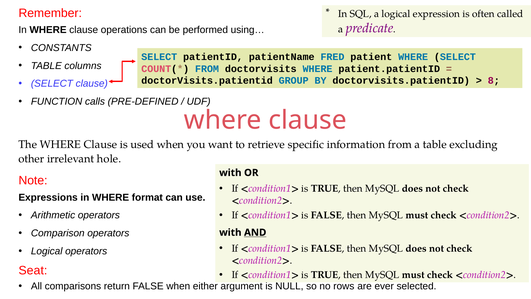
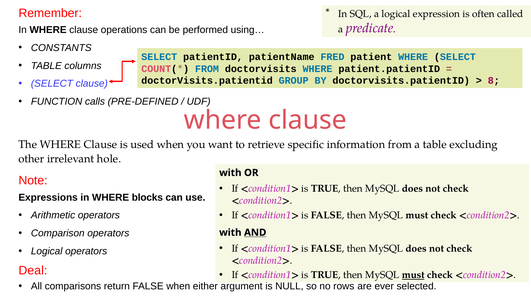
format: format -> blocks
Seat: Seat -> Deal
must at (413, 275) underline: none -> present
